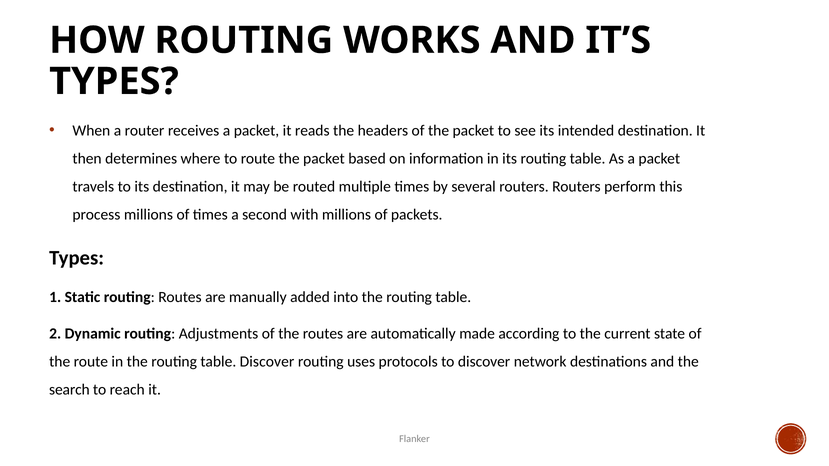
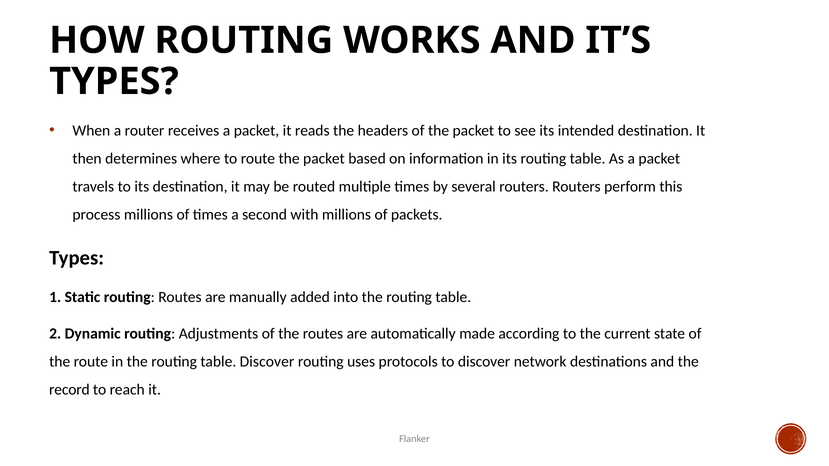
search: search -> record
